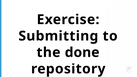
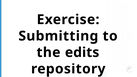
done: done -> edits
